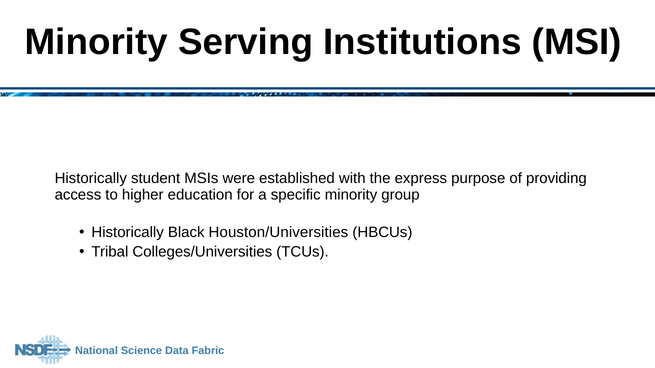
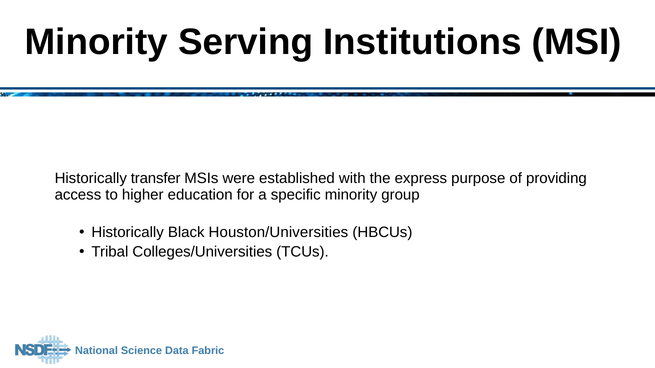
student: student -> transfer
